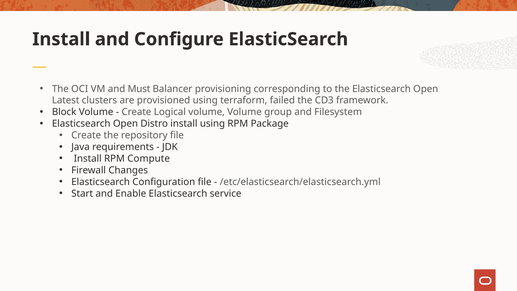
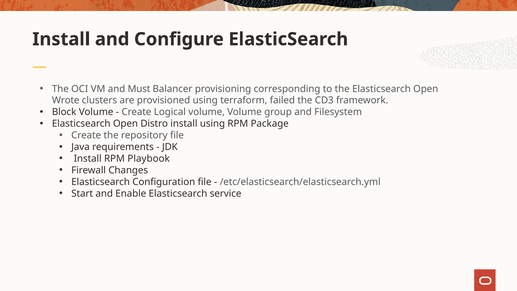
Latest: Latest -> Wrote
Compute: Compute -> Playbook
